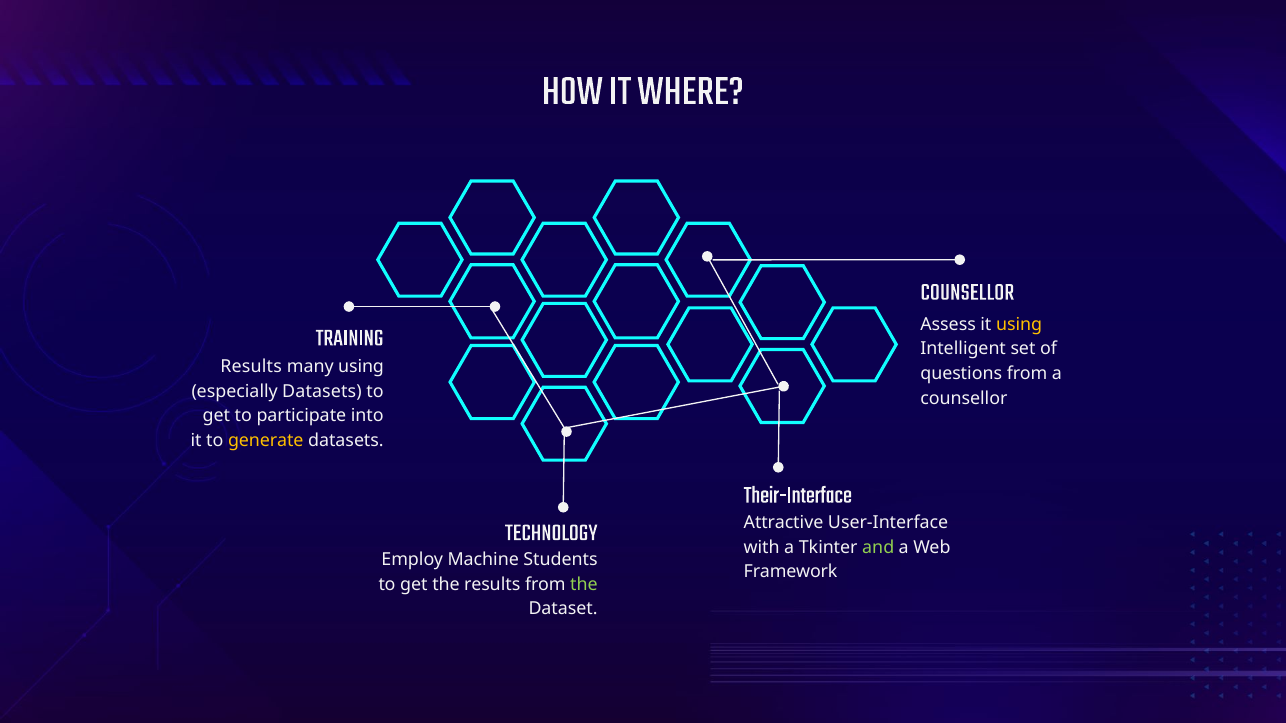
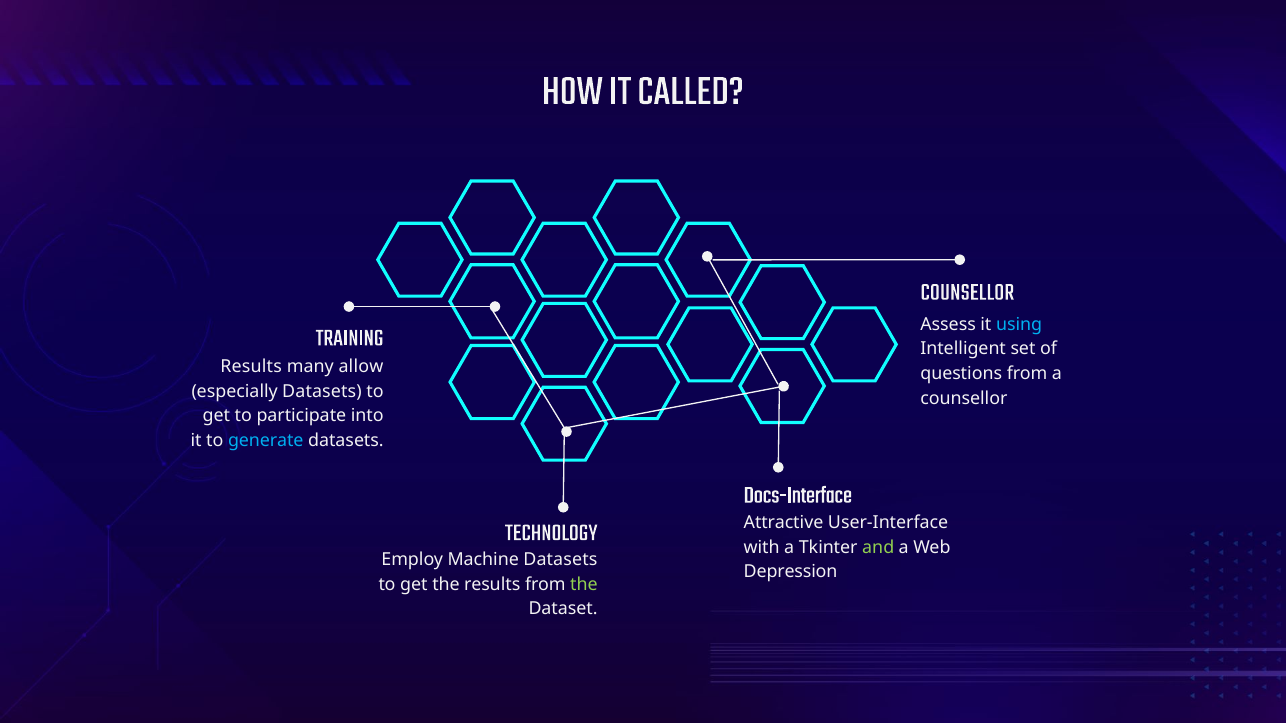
WHERE: WHERE -> CALLED
using at (1019, 324) colour: yellow -> light blue
many using: using -> allow
generate colour: yellow -> light blue
Their-Interface: Their-Interface -> Docs-Interface
Machine Students: Students -> Datasets
Framework: Framework -> Depression
